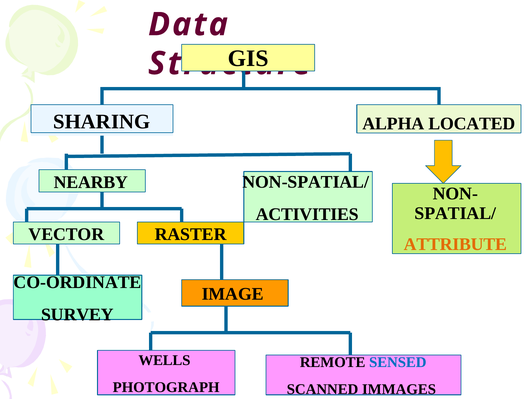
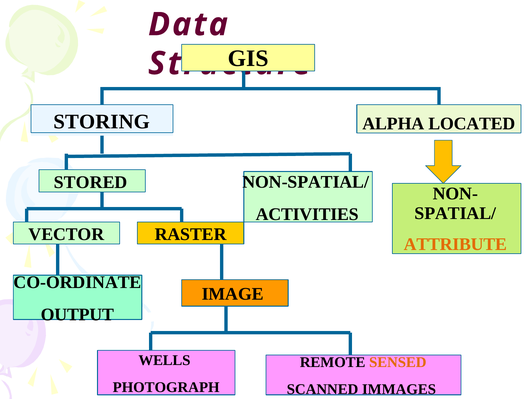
SHARING: SHARING -> STORING
NEARBY: NEARBY -> STORED
SURVEY: SURVEY -> OUTPUT
SENSED colour: blue -> orange
